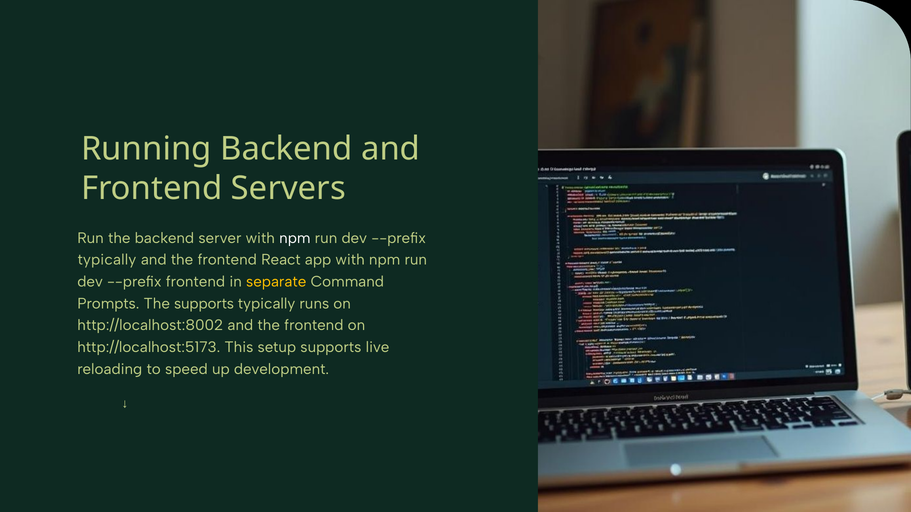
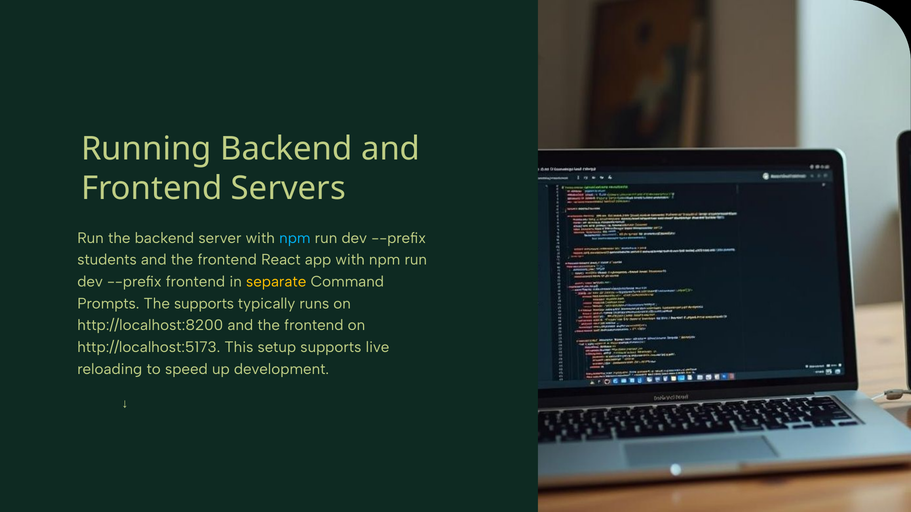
npm at (295, 238) colour: white -> light blue
typically at (107, 260): typically -> students
http://localhost:8002: http://localhost:8002 -> http://localhost:8200
